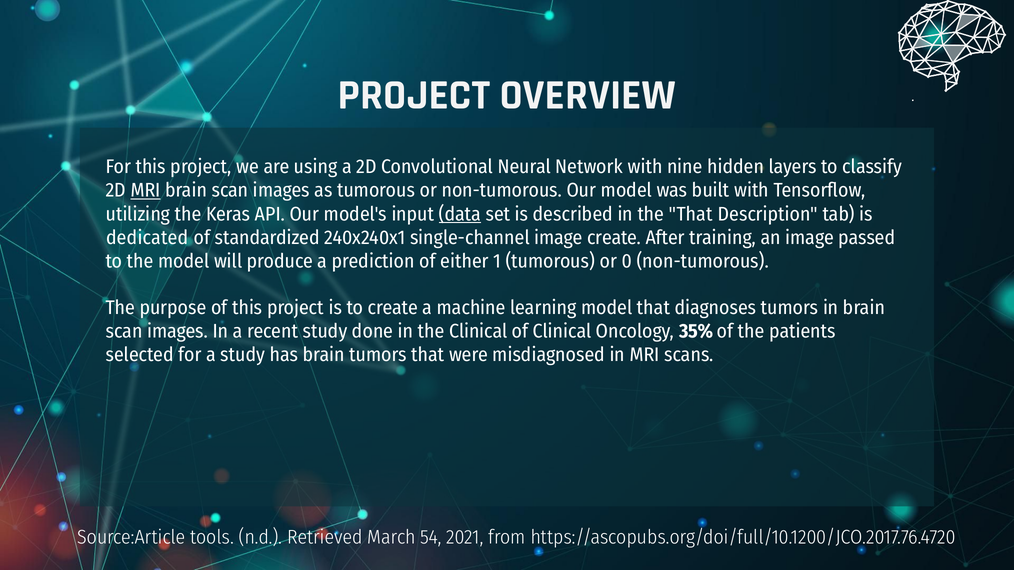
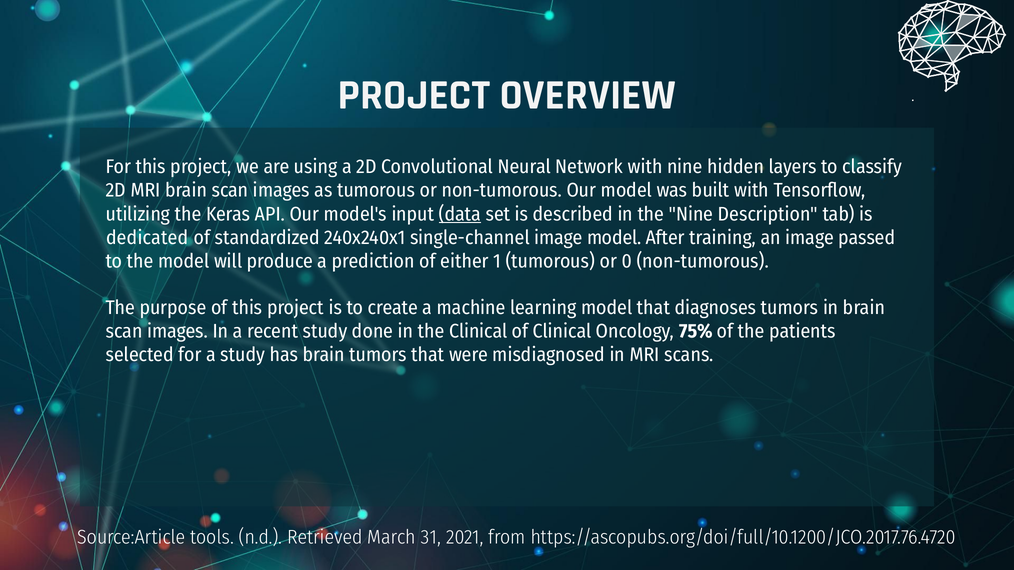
MRI at (146, 191) underline: present -> none
the That: That -> Nine
image create: create -> model
35%: 35% -> 75%
54: 54 -> 31
